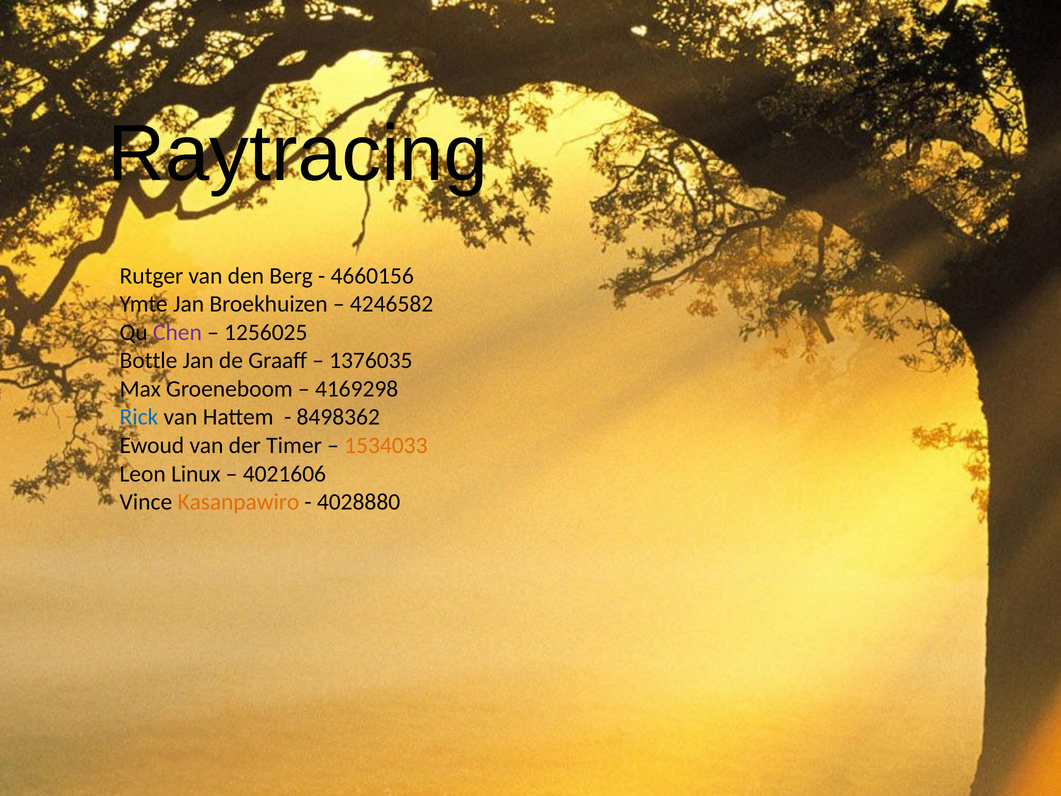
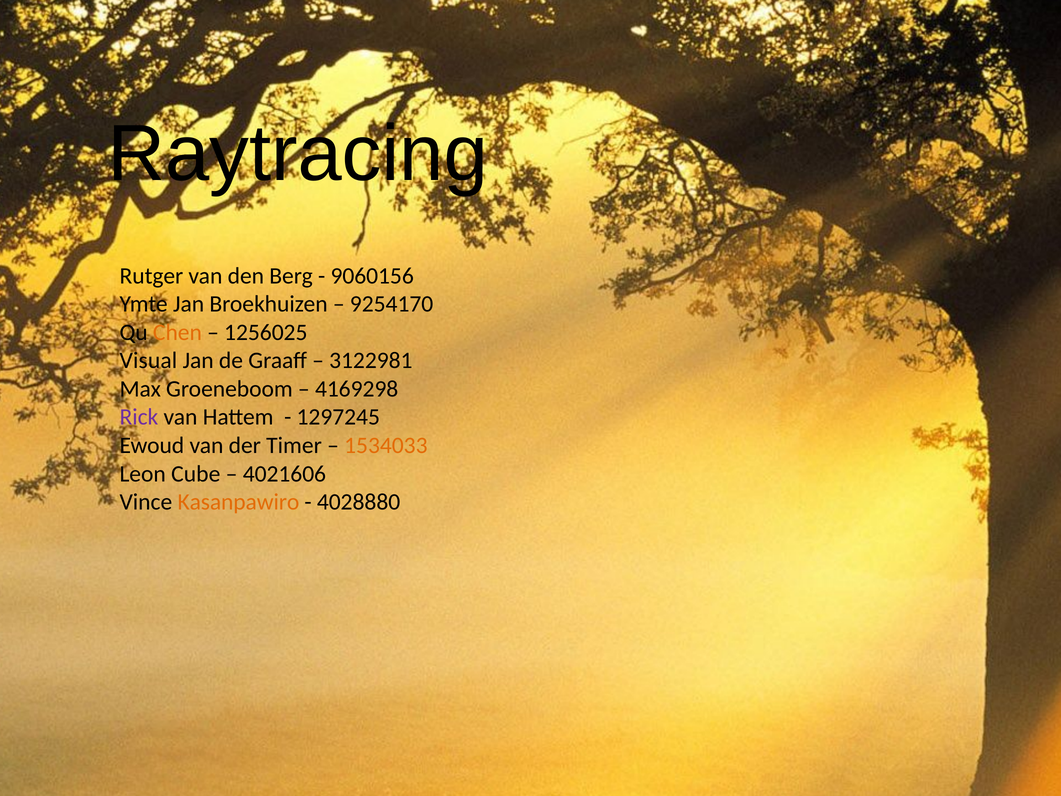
4660156: 4660156 -> 9060156
4246582: 4246582 -> 9254170
Chen colour: purple -> orange
Bottle: Bottle -> Visual
1376035: 1376035 -> 3122981
Rick colour: blue -> purple
8498362: 8498362 -> 1297245
Linux: Linux -> Cube
